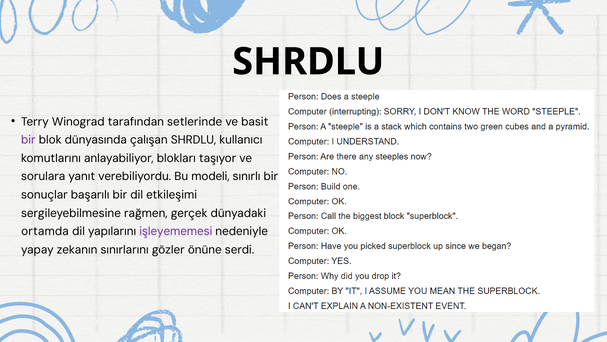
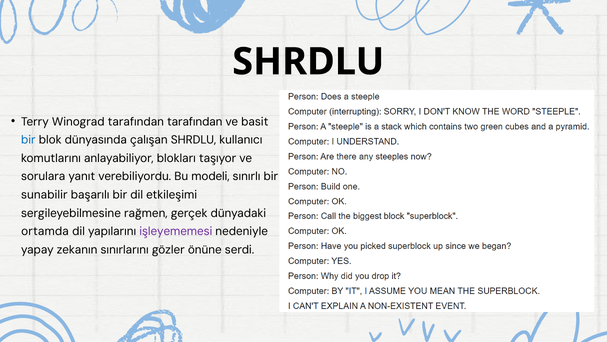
tarafından setlerinde: setlerinde -> tarafından
bir at (28, 140) colour: purple -> blue
sonuçlar: sonuçlar -> sunabilir
